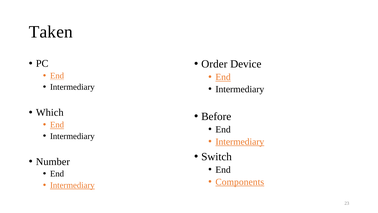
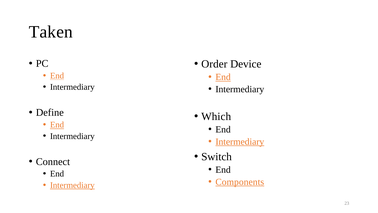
Which: Which -> Define
Before: Before -> Which
Number: Number -> Connect
